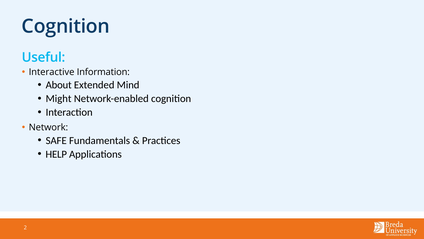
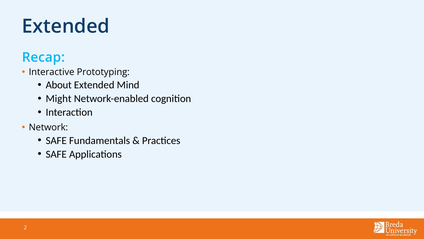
Cognition at (66, 26): Cognition -> Extended
Useful: Useful -> Recap
Information: Information -> Prototyping
HELP at (56, 154): HELP -> SAFE
